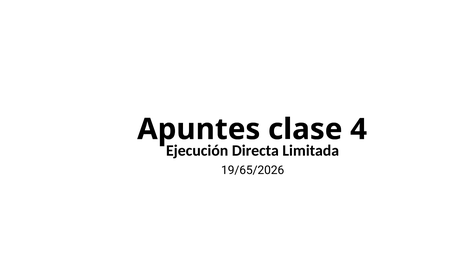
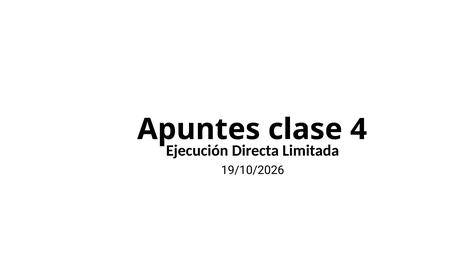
19/65/2026: 19/65/2026 -> 19/10/2026
